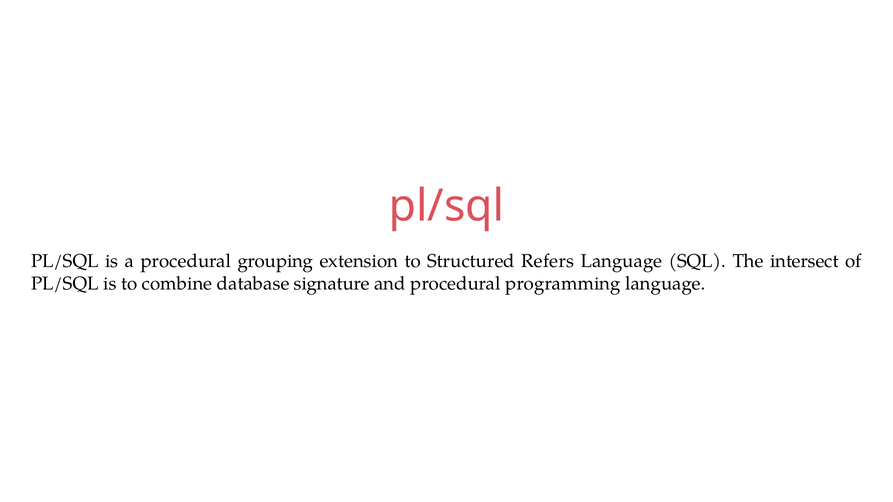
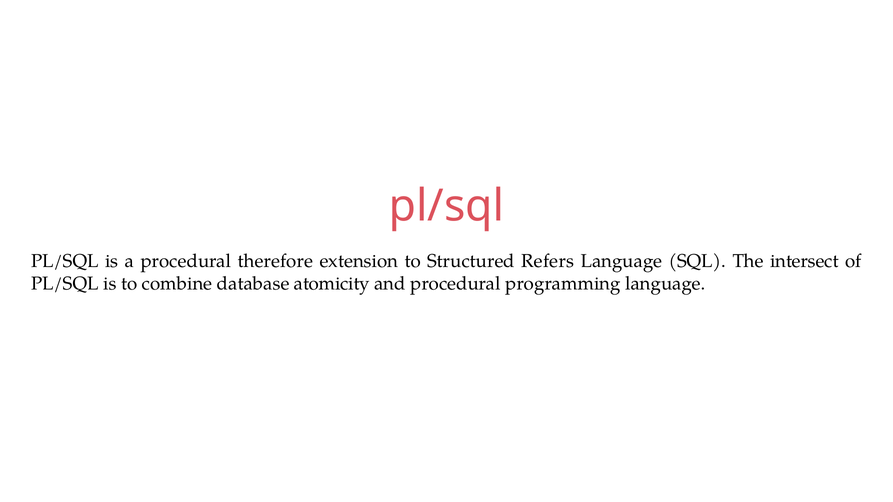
grouping: grouping -> therefore
signature: signature -> atomicity
